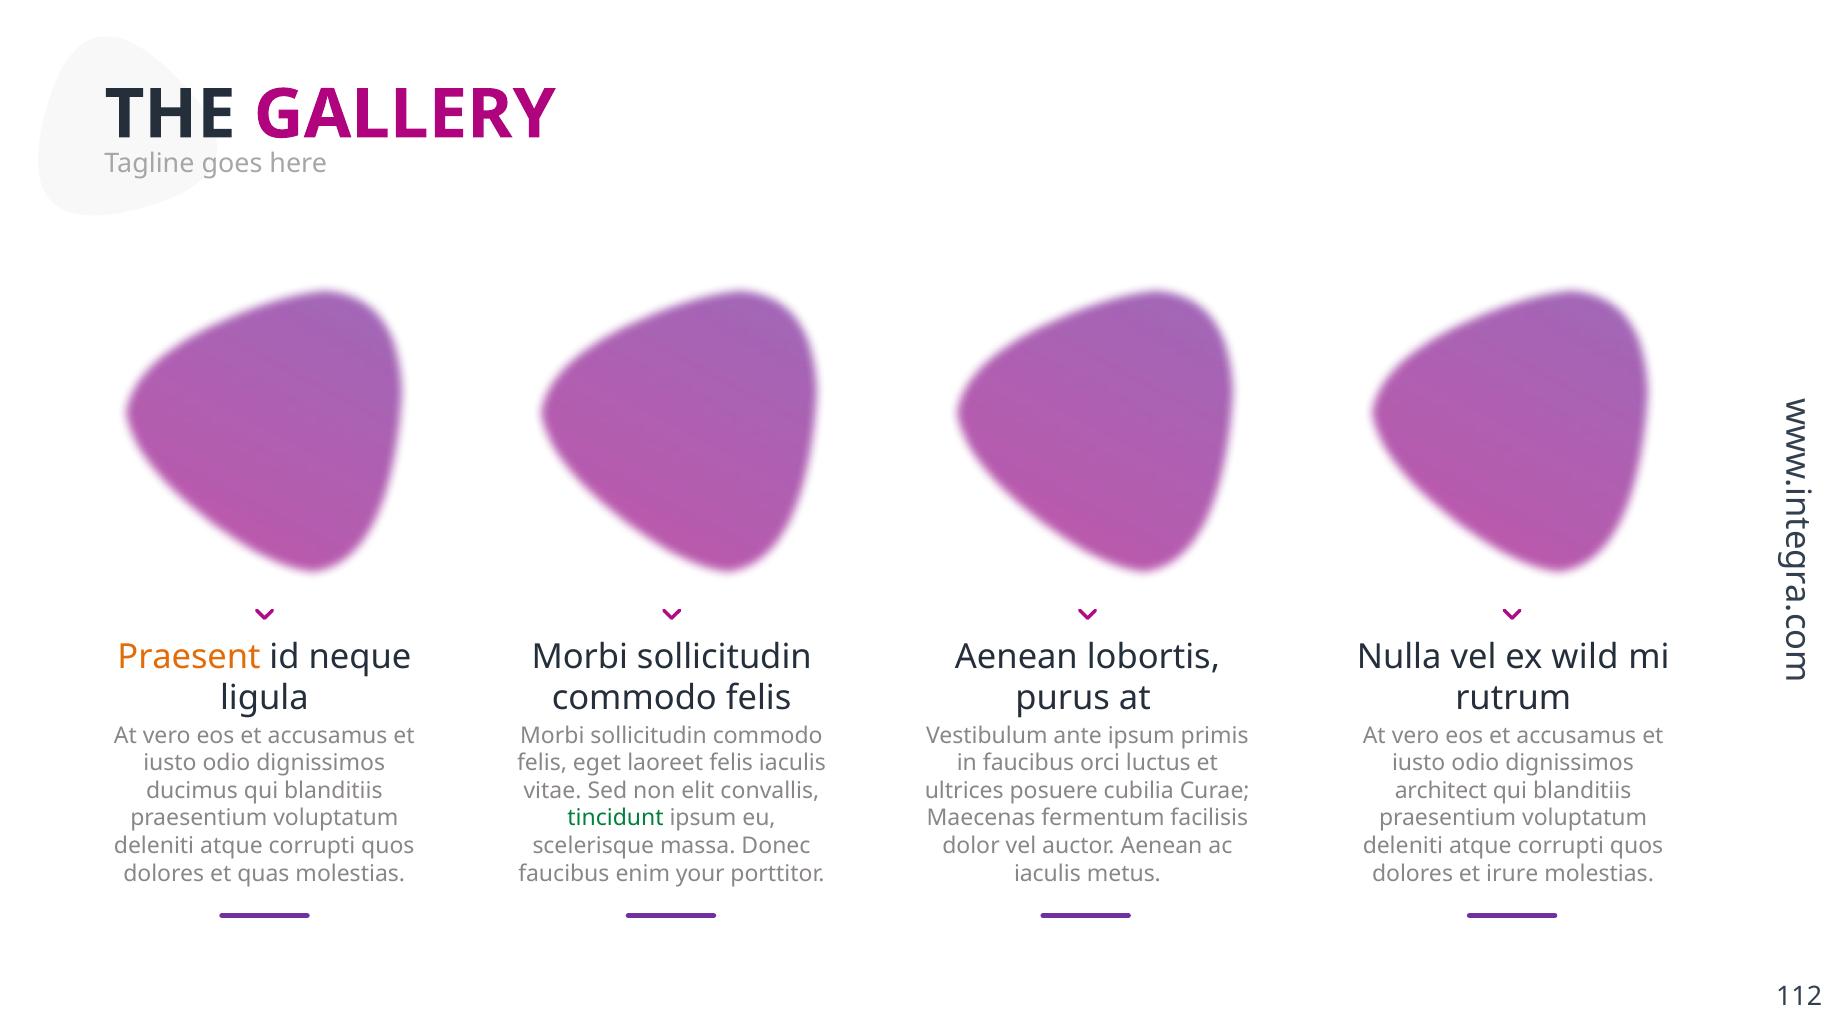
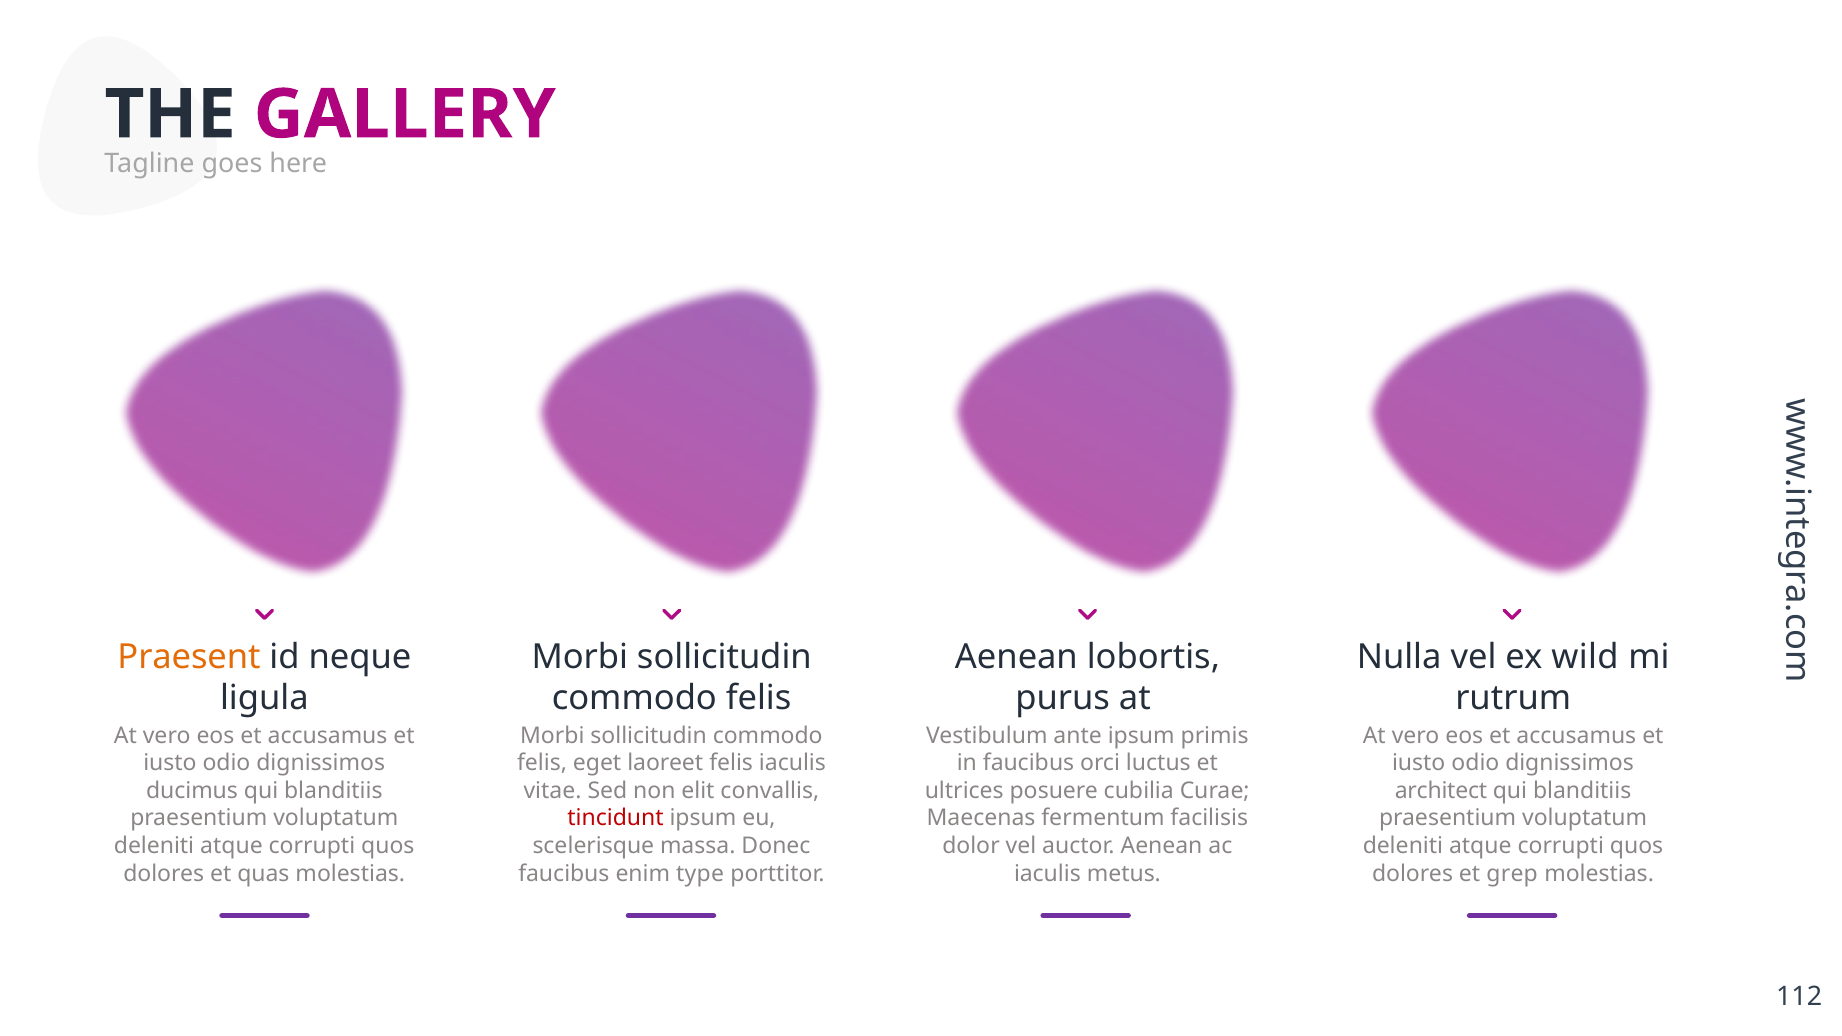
tincidunt colour: green -> red
your: your -> type
irure: irure -> grep
